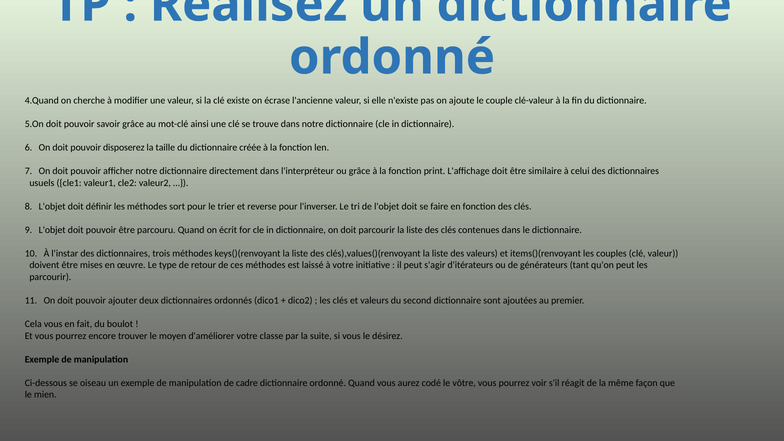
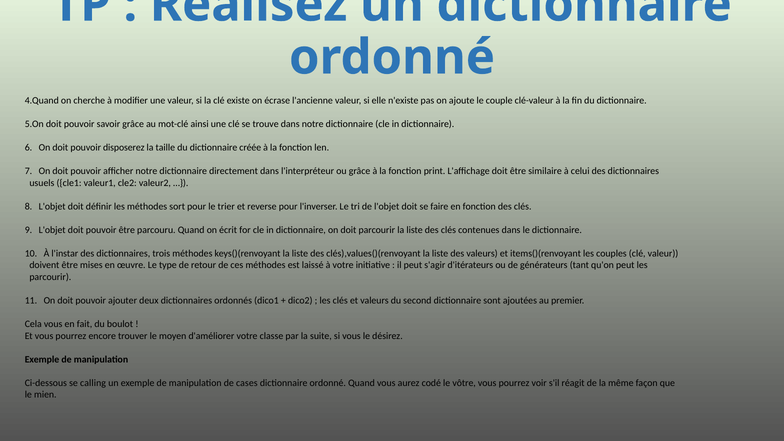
oiseau: oiseau -> calling
cadre: cadre -> cases
